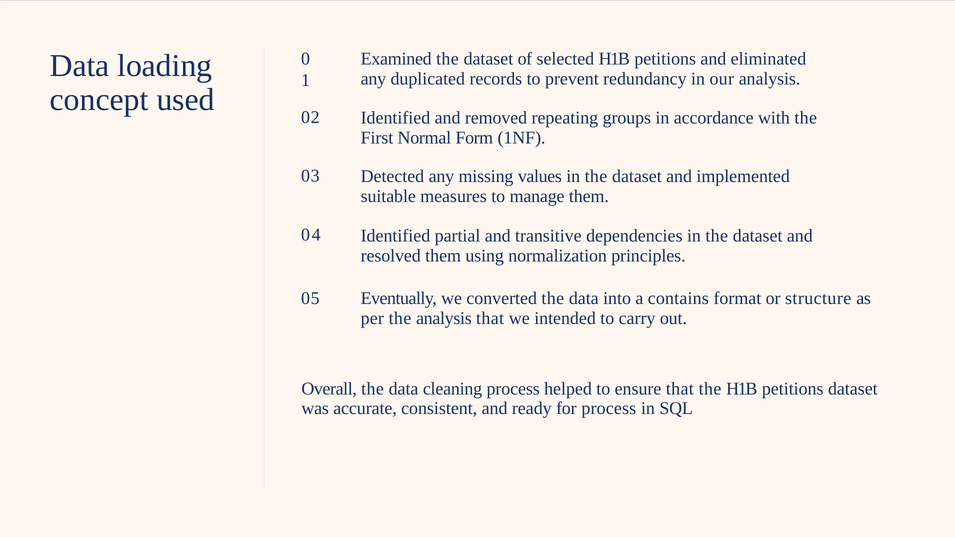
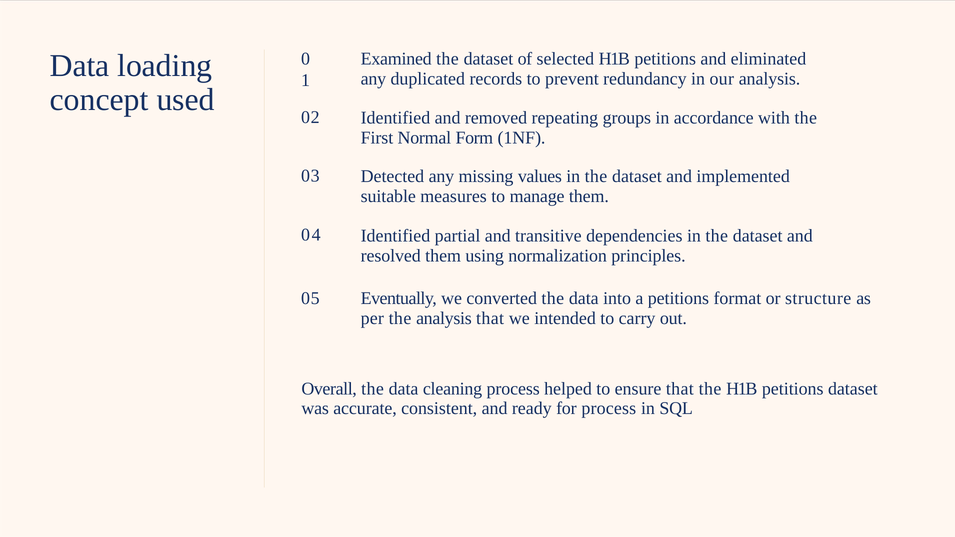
a contains: contains -> petitions
